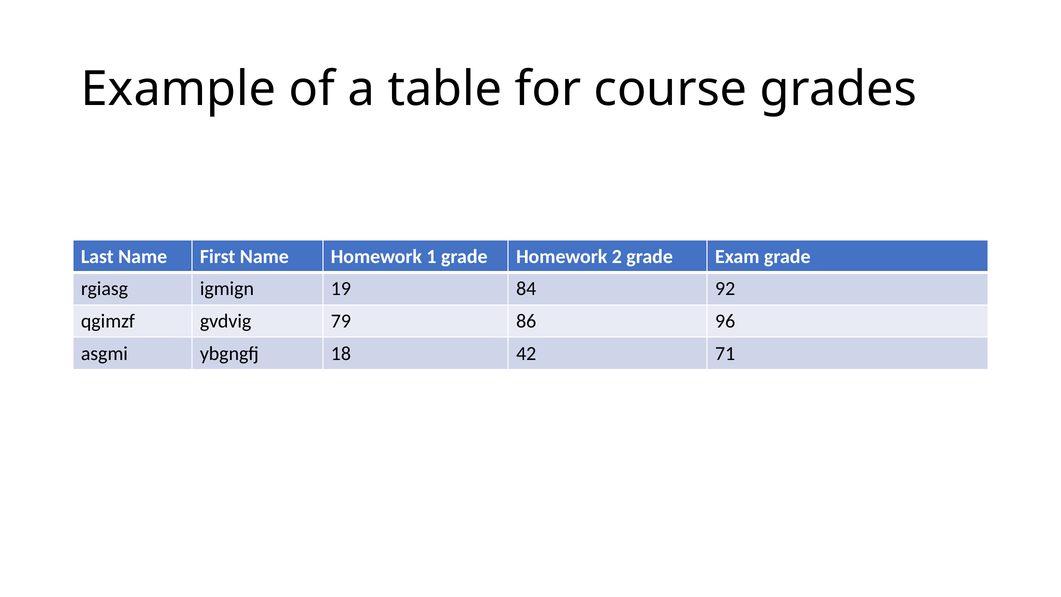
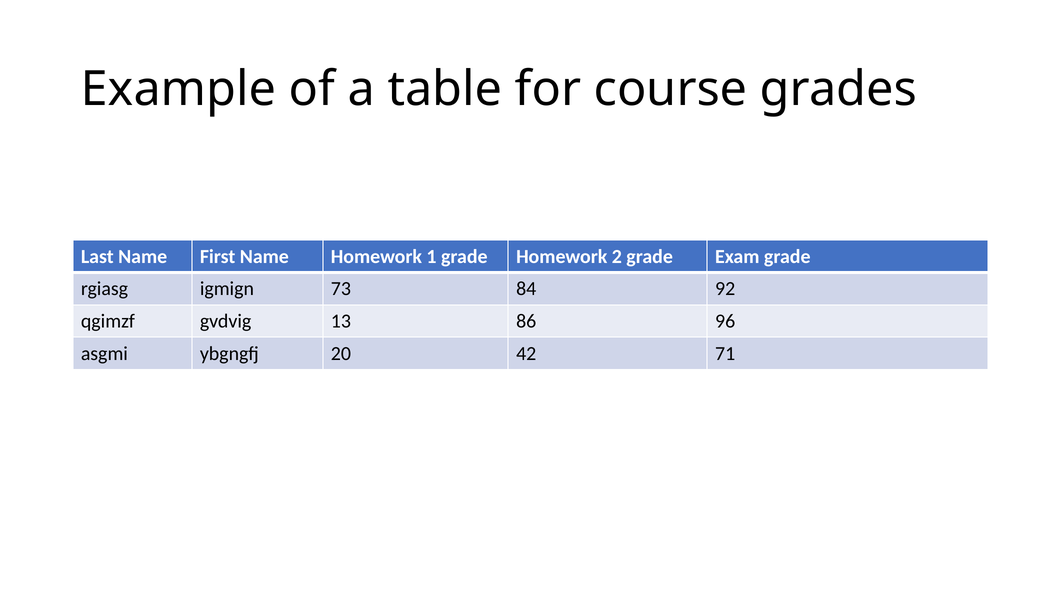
19: 19 -> 73
79: 79 -> 13
18: 18 -> 20
